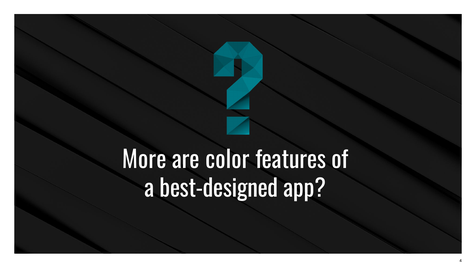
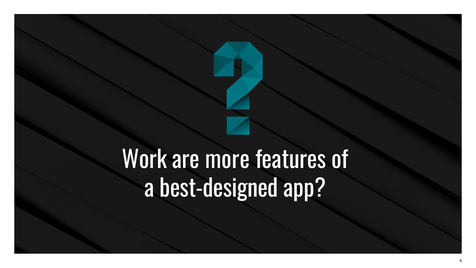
More: More -> Work
color: color -> more
